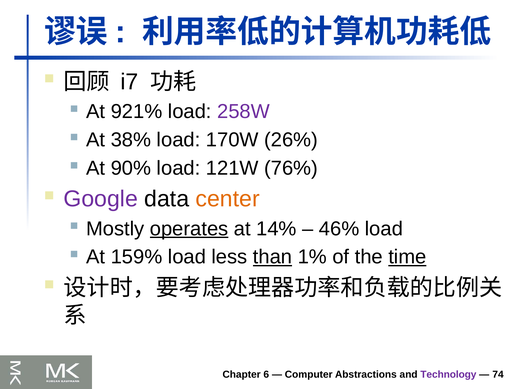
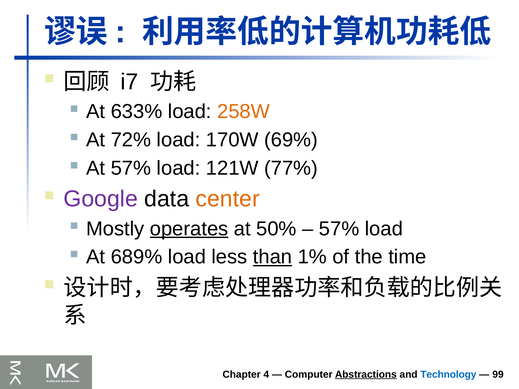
921%: 921% -> 633%
258W colour: purple -> orange
38%: 38% -> 72%
26%: 26% -> 69%
At 90%: 90% -> 57%
76%: 76% -> 77%
14%: 14% -> 50%
46% at (339, 229): 46% -> 57%
159%: 159% -> 689%
time underline: present -> none
6: 6 -> 4
Abstractions underline: none -> present
Technology colour: purple -> blue
74: 74 -> 99
